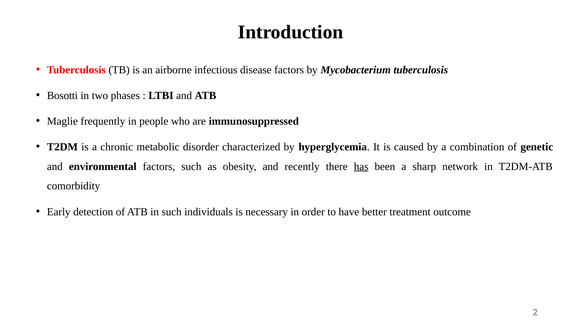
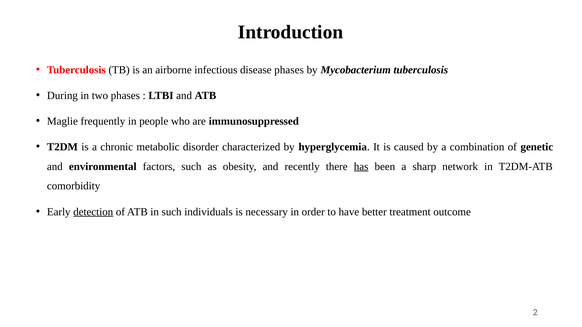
disease factors: factors -> phases
Bosotti: Bosotti -> During
detection underline: none -> present
